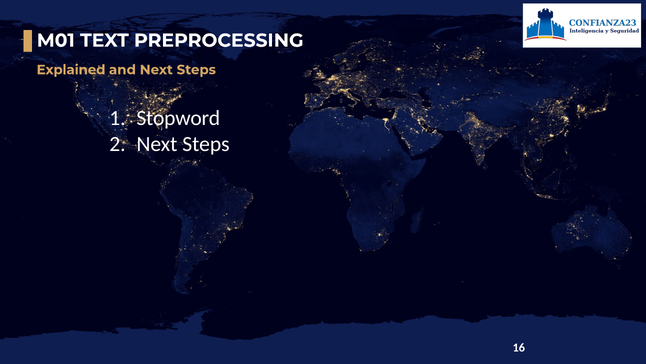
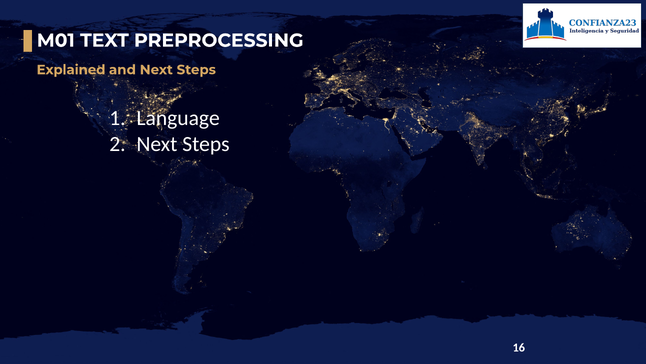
Stopword: Stopword -> Language
